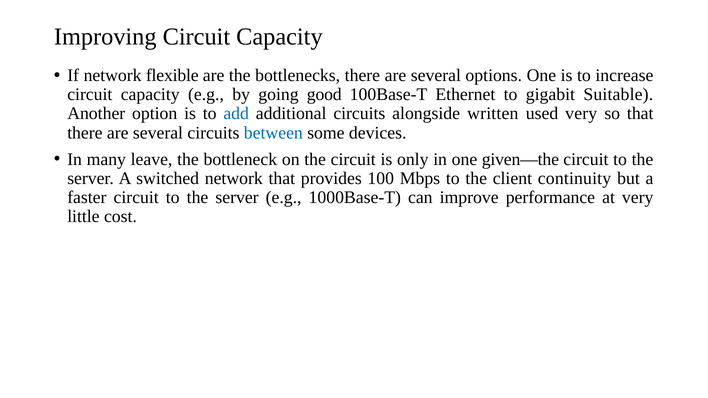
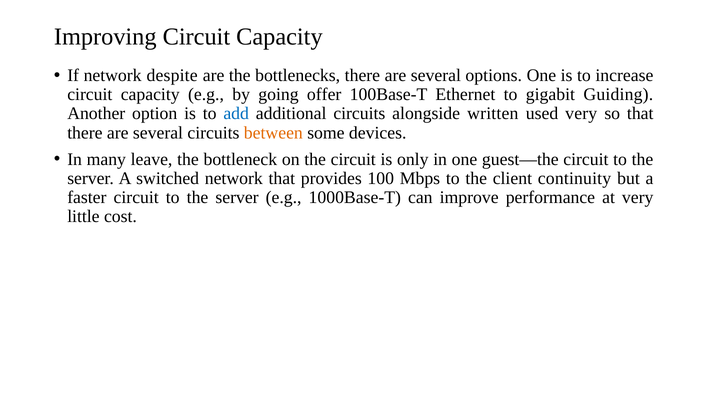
flexible: flexible -> despite
good: good -> offer
Suitable: Suitable -> Guiding
between colour: blue -> orange
given—the: given—the -> guest—the
